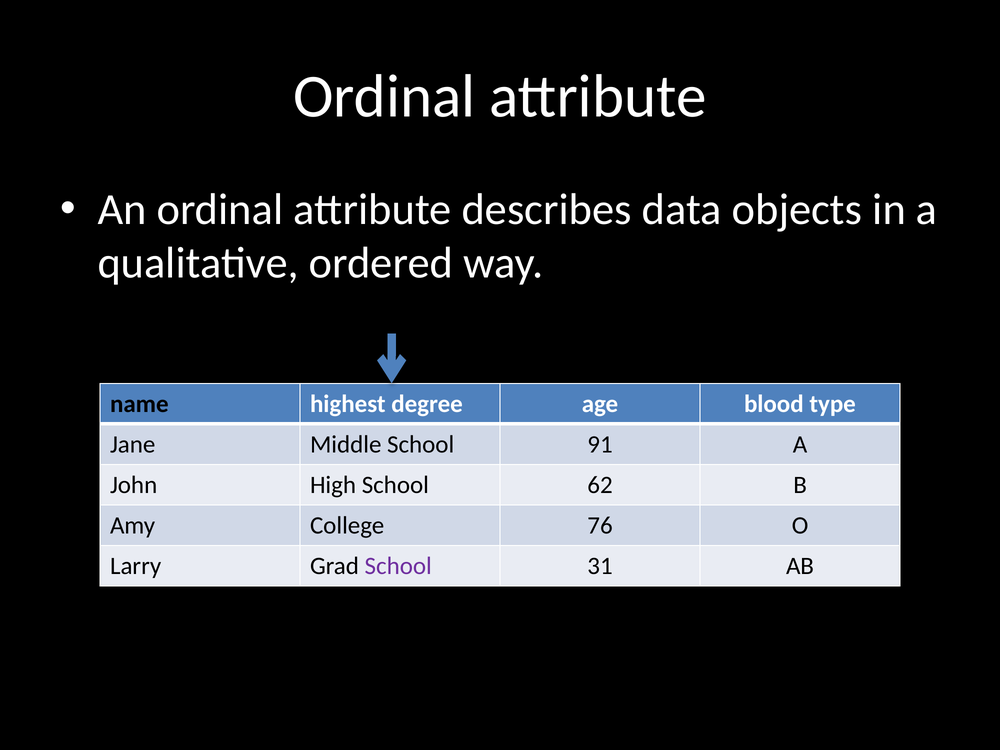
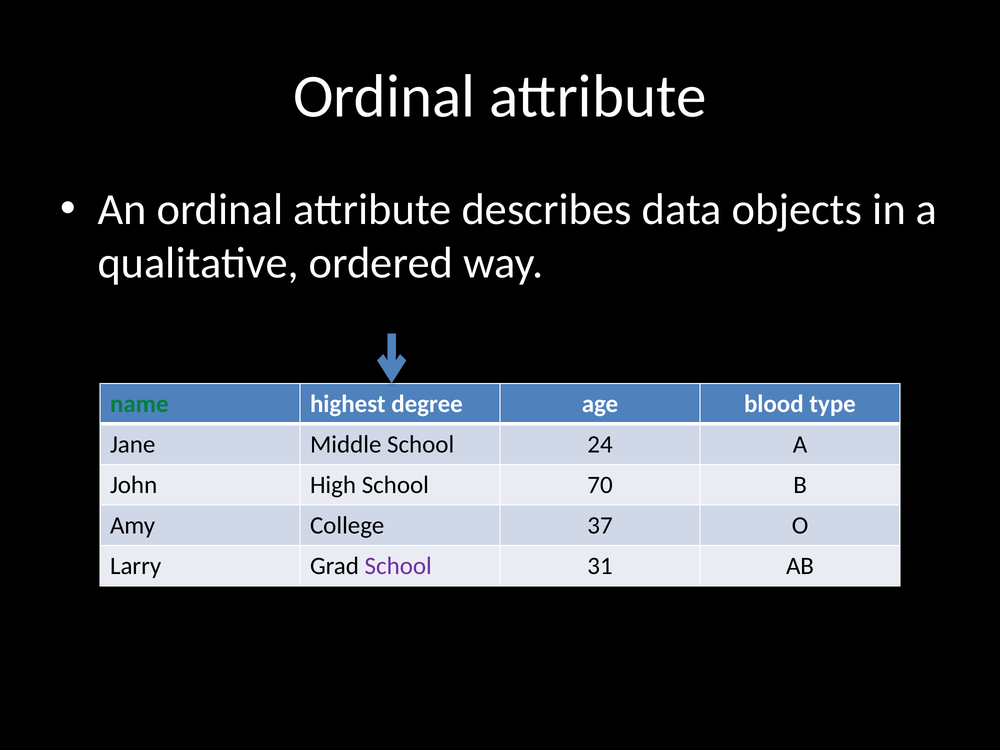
name colour: black -> green
91: 91 -> 24
62: 62 -> 70
76: 76 -> 37
